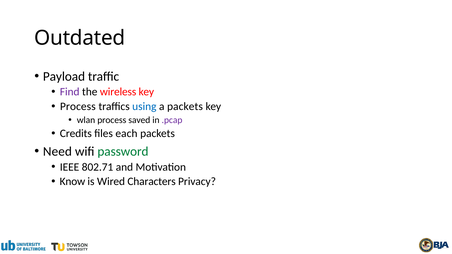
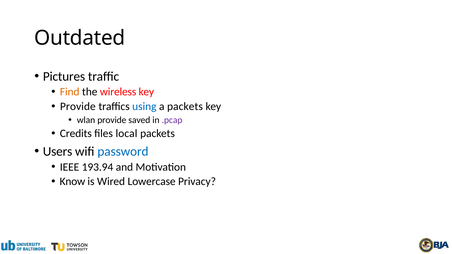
Payload: Payload -> Pictures
Find colour: purple -> orange
Process at (78, 107): Process -> Provide
wlan process: process -> provide
each: each -> local
Need: Need -> Users
password colour: green -> blue
802.71: 802.71 -> 193.94
Characters: Characters -> Lowercase
